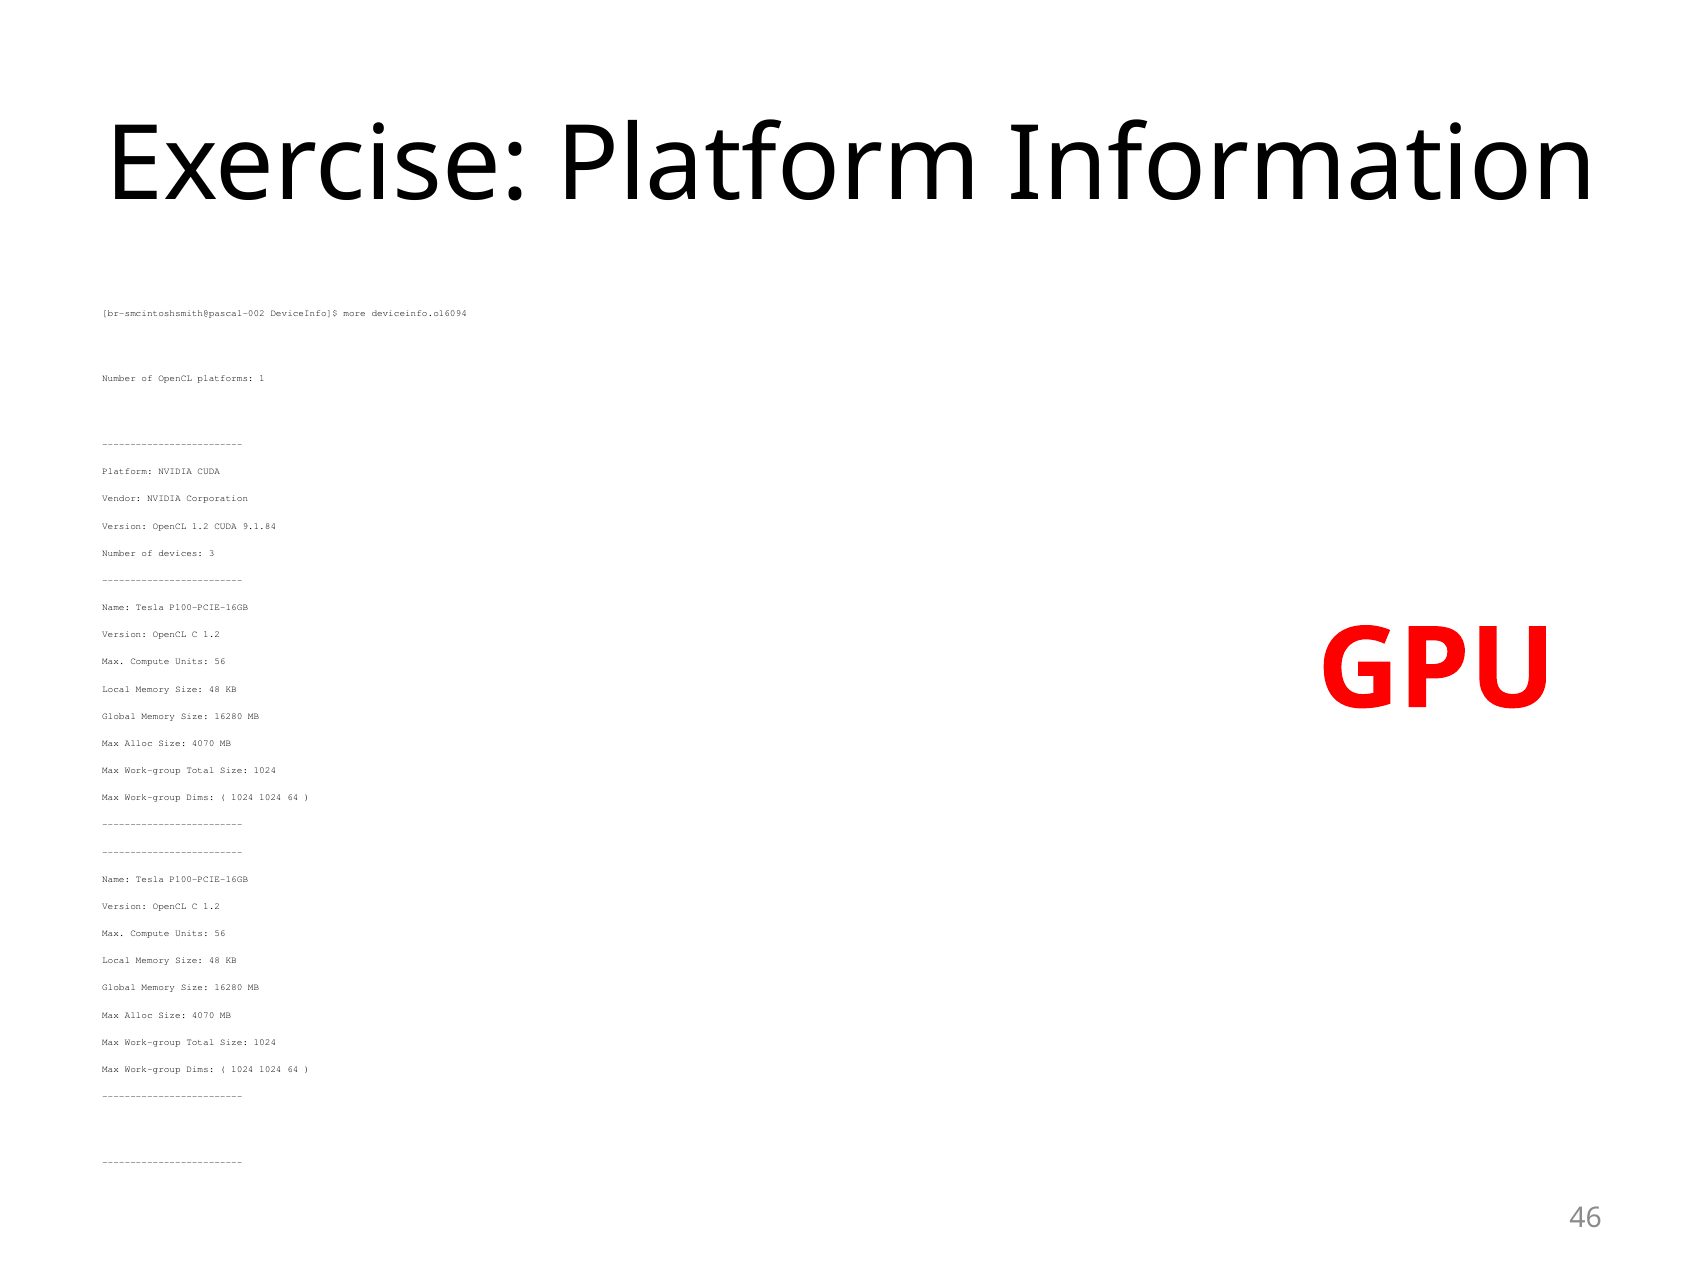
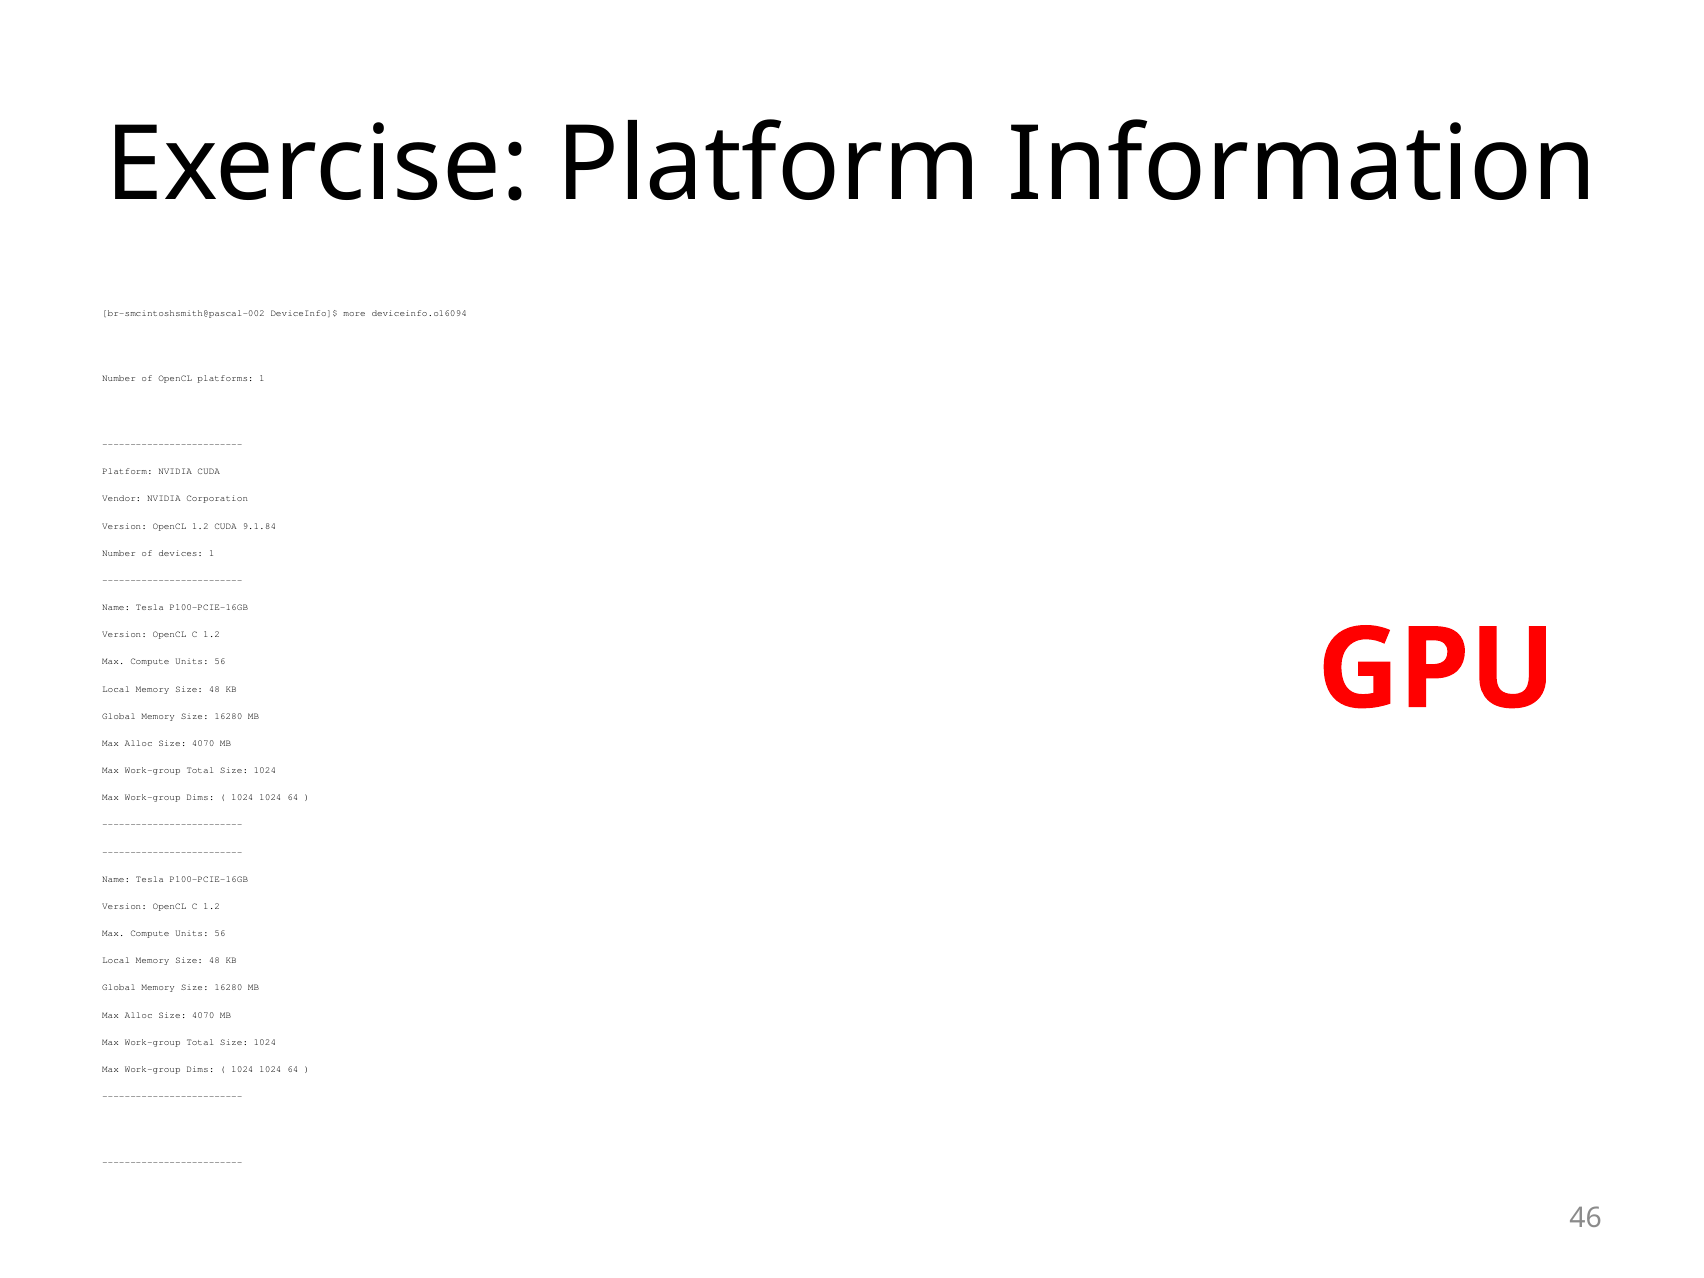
devices 3: 3 -> 1
